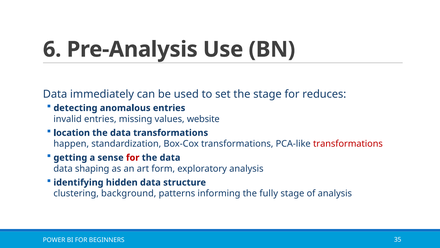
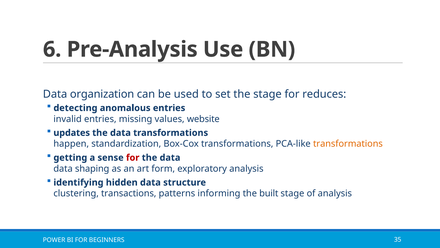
immediately: immediately -> organization
location: location -> updates
transformations at (348, 144) colour: red -> orange
background: background -> transactions
fully: fully -> built
